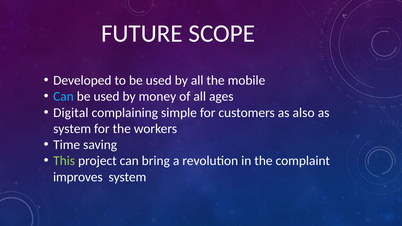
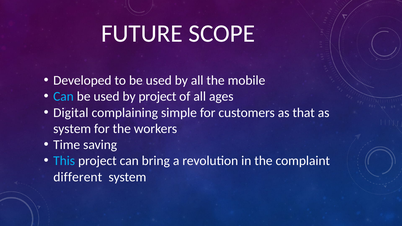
by money: money -> project
also: also -> that
This colour: light green -> light blue
improves: improves -> different
